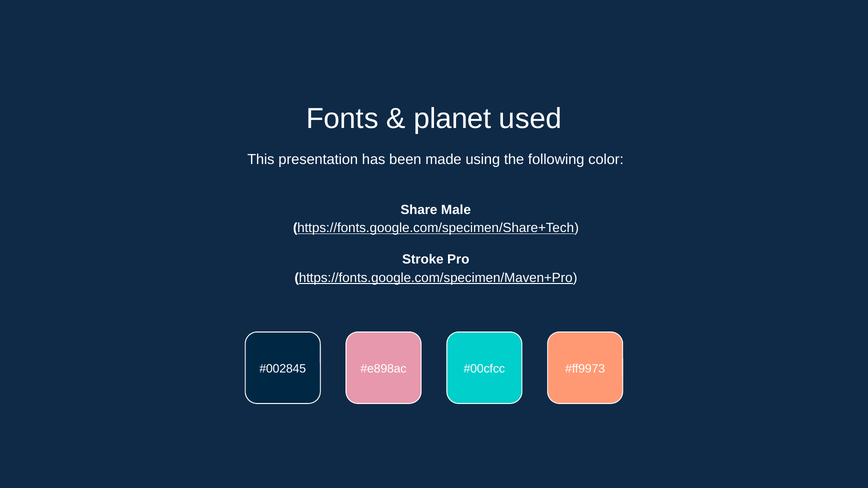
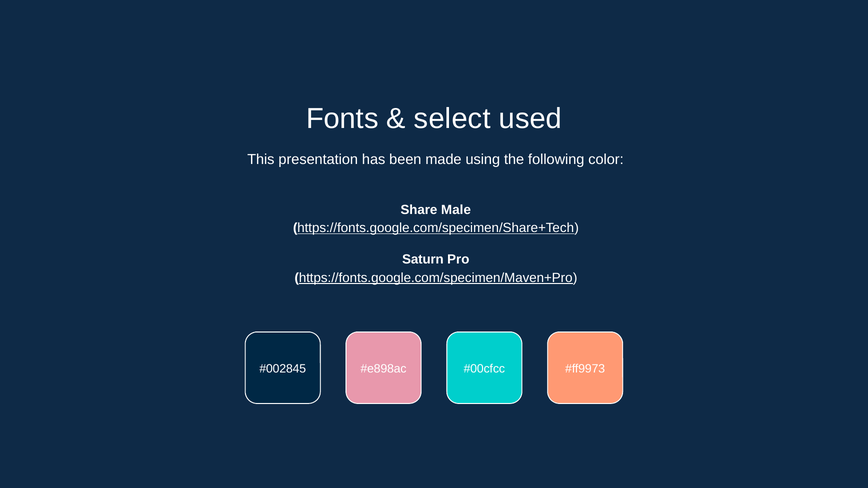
planet: planet -> select
Stroke: Stroke -> Saturn
